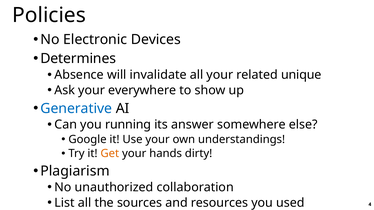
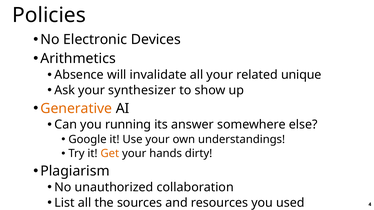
Determines: Determines -> Arithmetics
everywhere: everywhere -> synthesizer
Generative colour: blue -> orange
